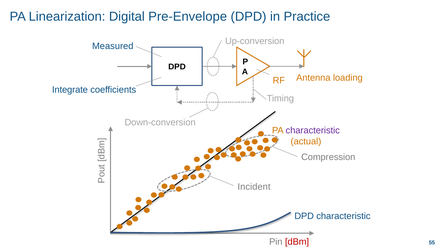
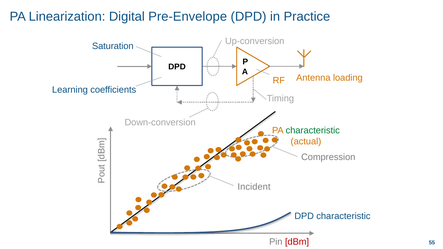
Measured: Measured -> Saturation
Integrate: Integrate -> Learning
characteristic at (313, 130) colour: purple -> green
